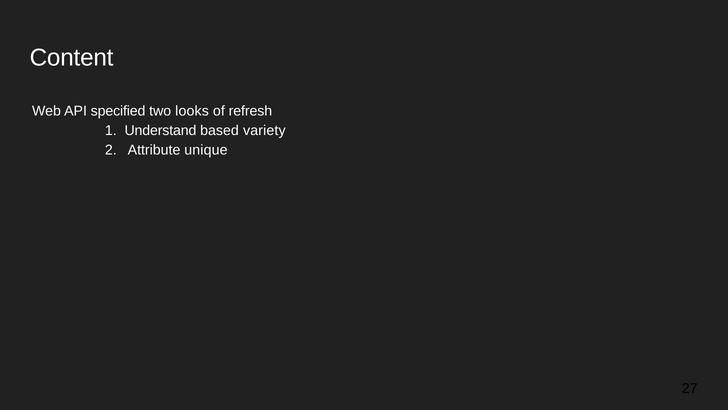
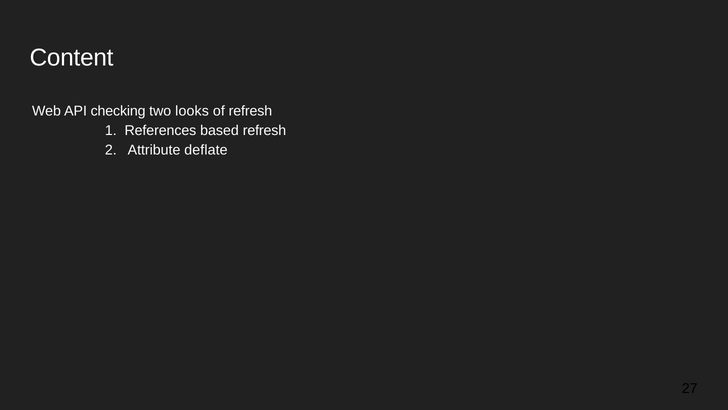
specified: specified -> checking
Understand: Understand -> References
based variety: variety -> refresh
unique: unique -> deflate
